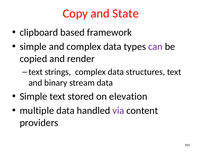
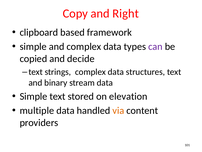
State: State -> Right
render: render -> decide
via colour: purple -> orange
